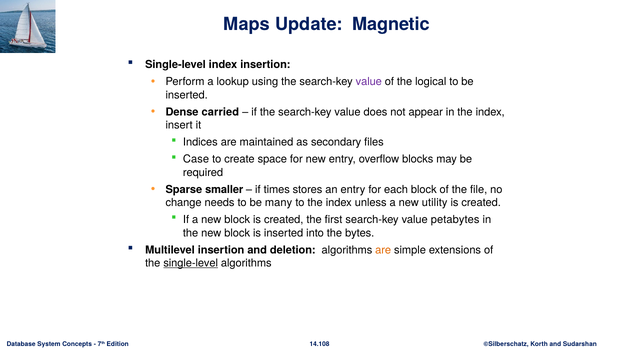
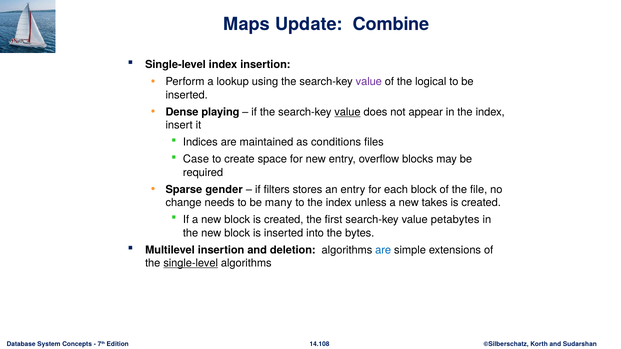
Magnetic: Magnetic -> Combine
carried: carried -> playing
value at (347, 112) underline: none -> present
secondary: secondary -> conditions
smaller: smaller -> gender
times: times -> filters
utility: utility -> takes
are at (383, 250) colour: orange -> blue
